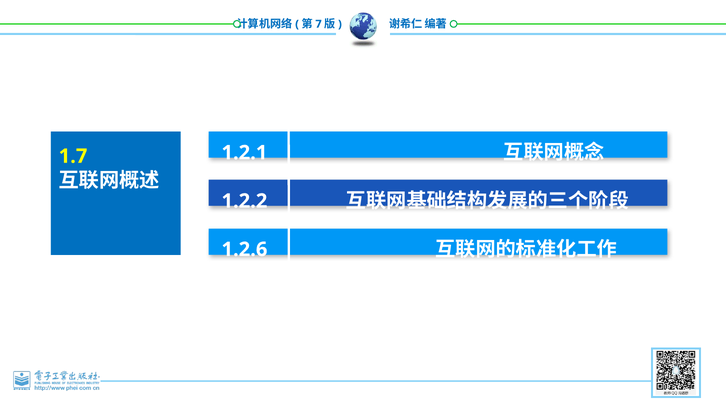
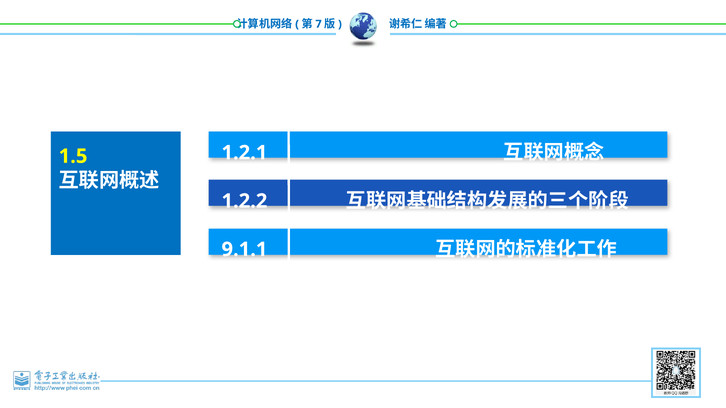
1.7: 1.7 -> 1.5
1.2.6: 1.2.6 -> 9.1.1
